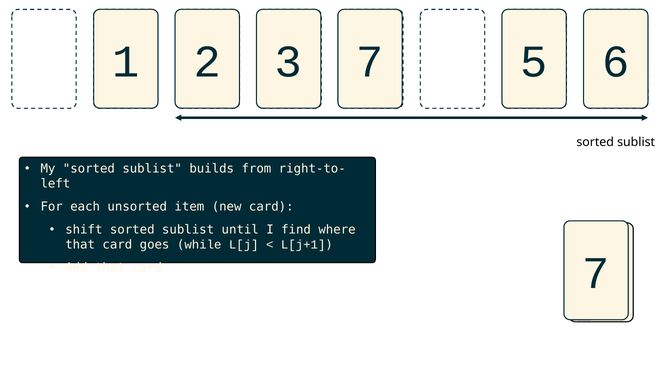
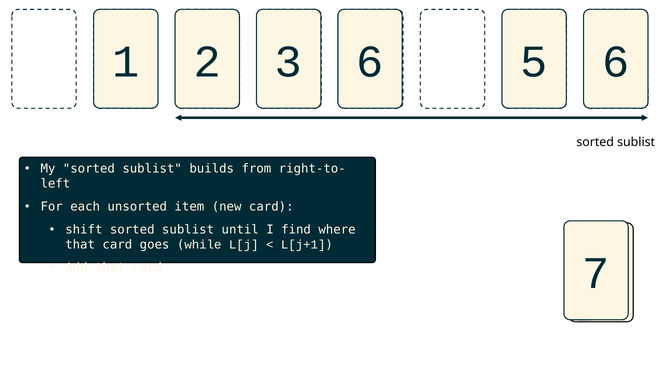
3 7: 7 -> 6
